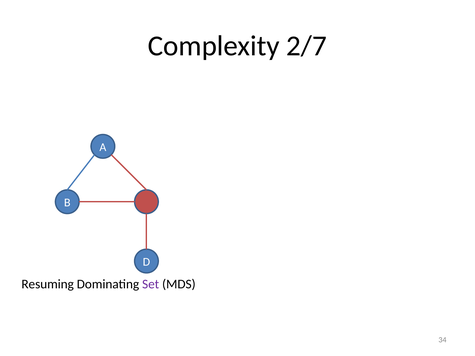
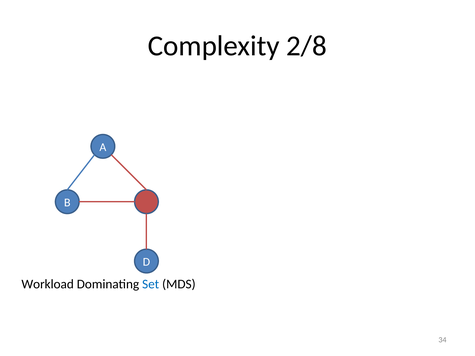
2/7: 2/7 -> 2/8
Resuming: Resuming -> Workload
Set colour: purple -> blue
